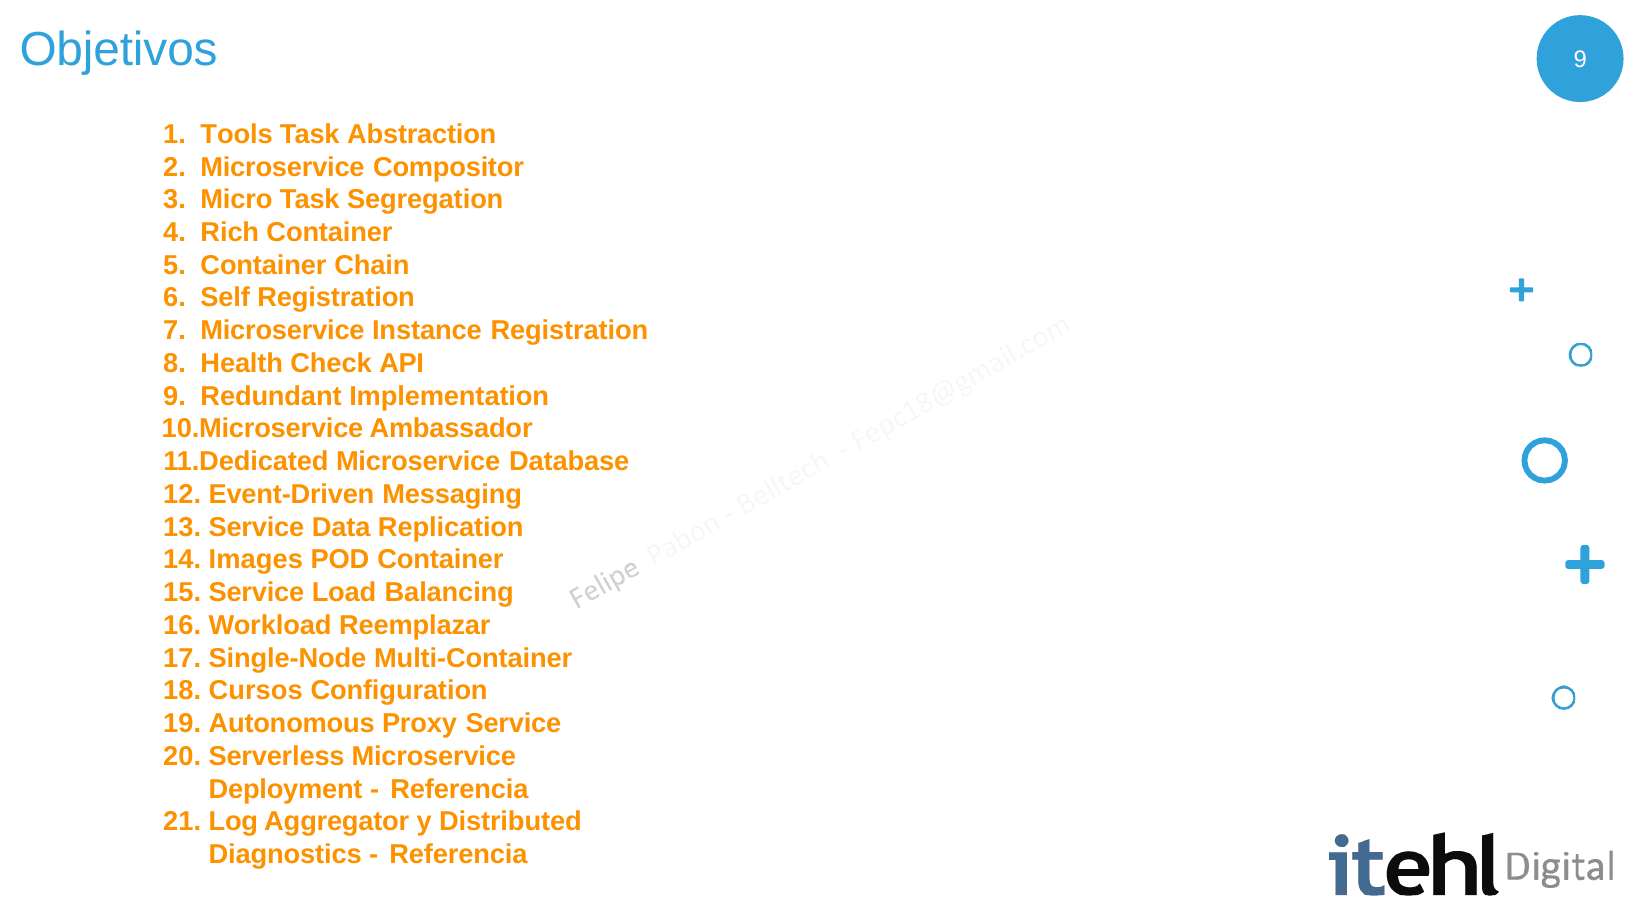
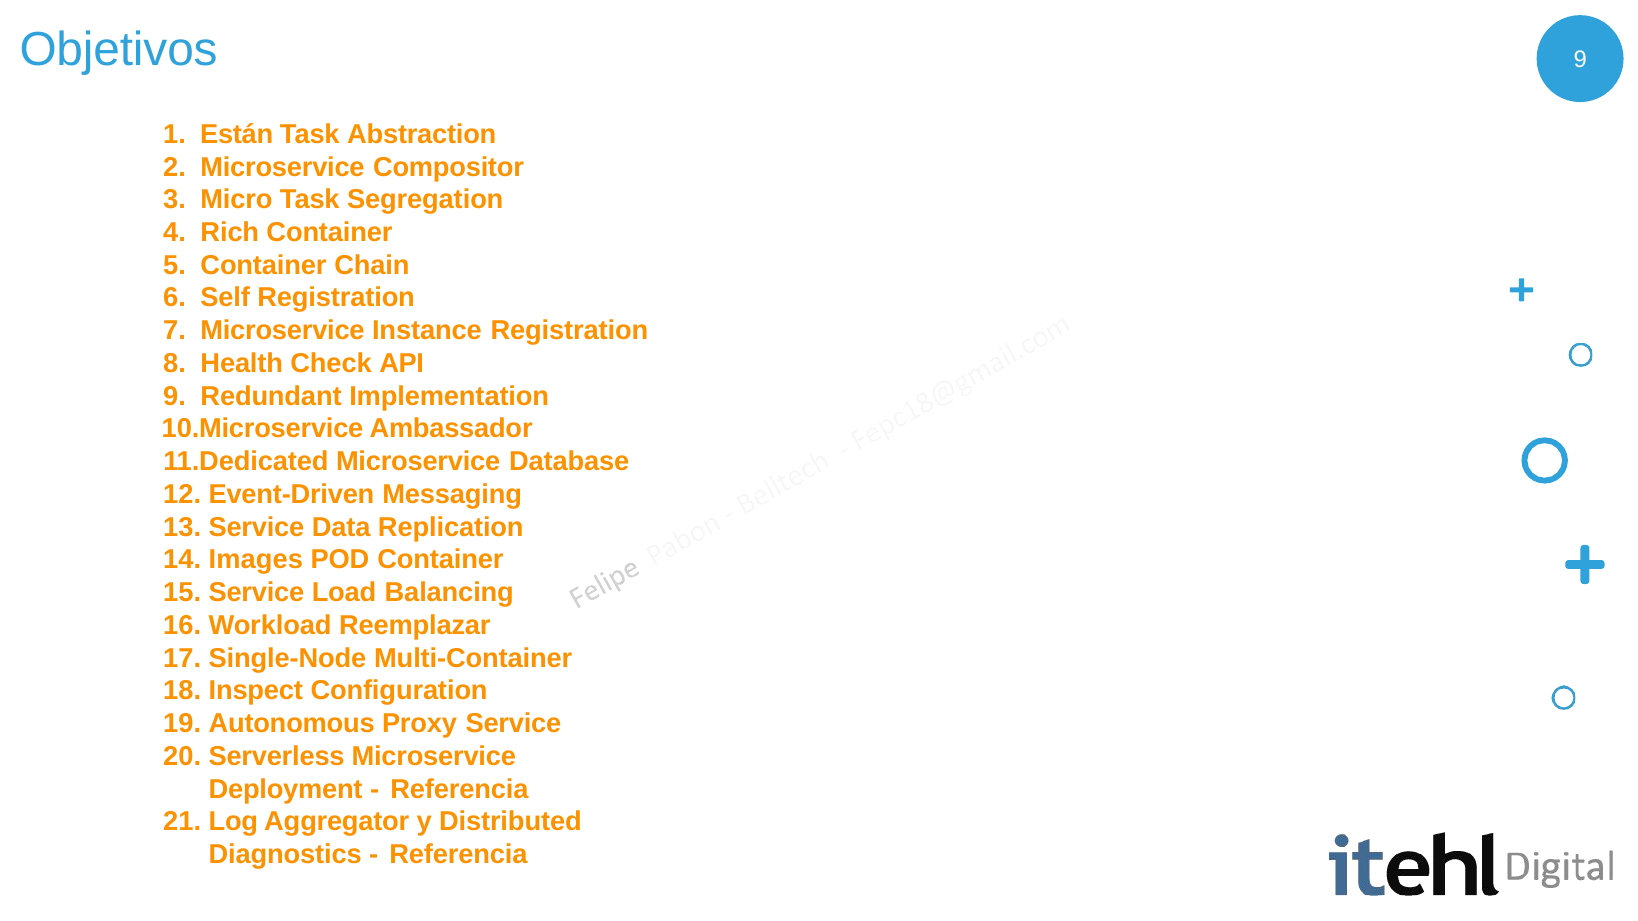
Tools: Tools -> Están
Cursos: Cursos -> Inspect
